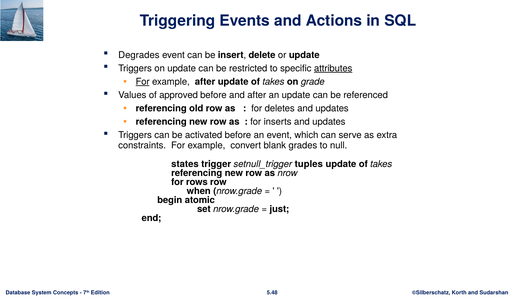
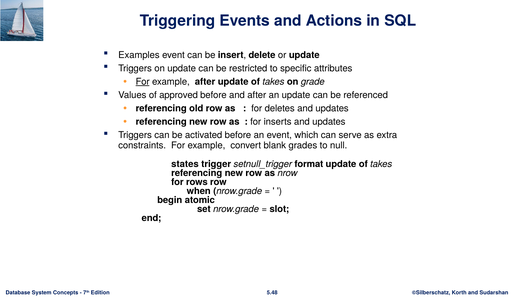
Degrades: Degrades -> Examples
attributes underline: present -> none
tuples: tuples -> format
just: just -> slot
